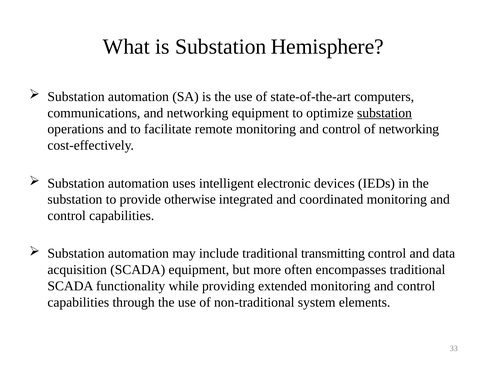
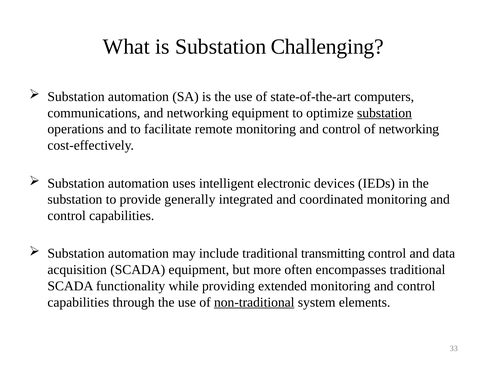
Hemisphere: Hemisphere -> Challenging
otherwise: otherwise -> generally
non-traditional underline: none -> present
